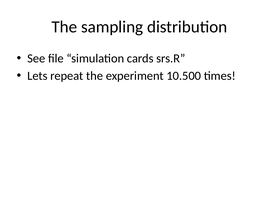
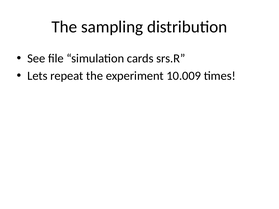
10.500: 10.500 -> 10.009
